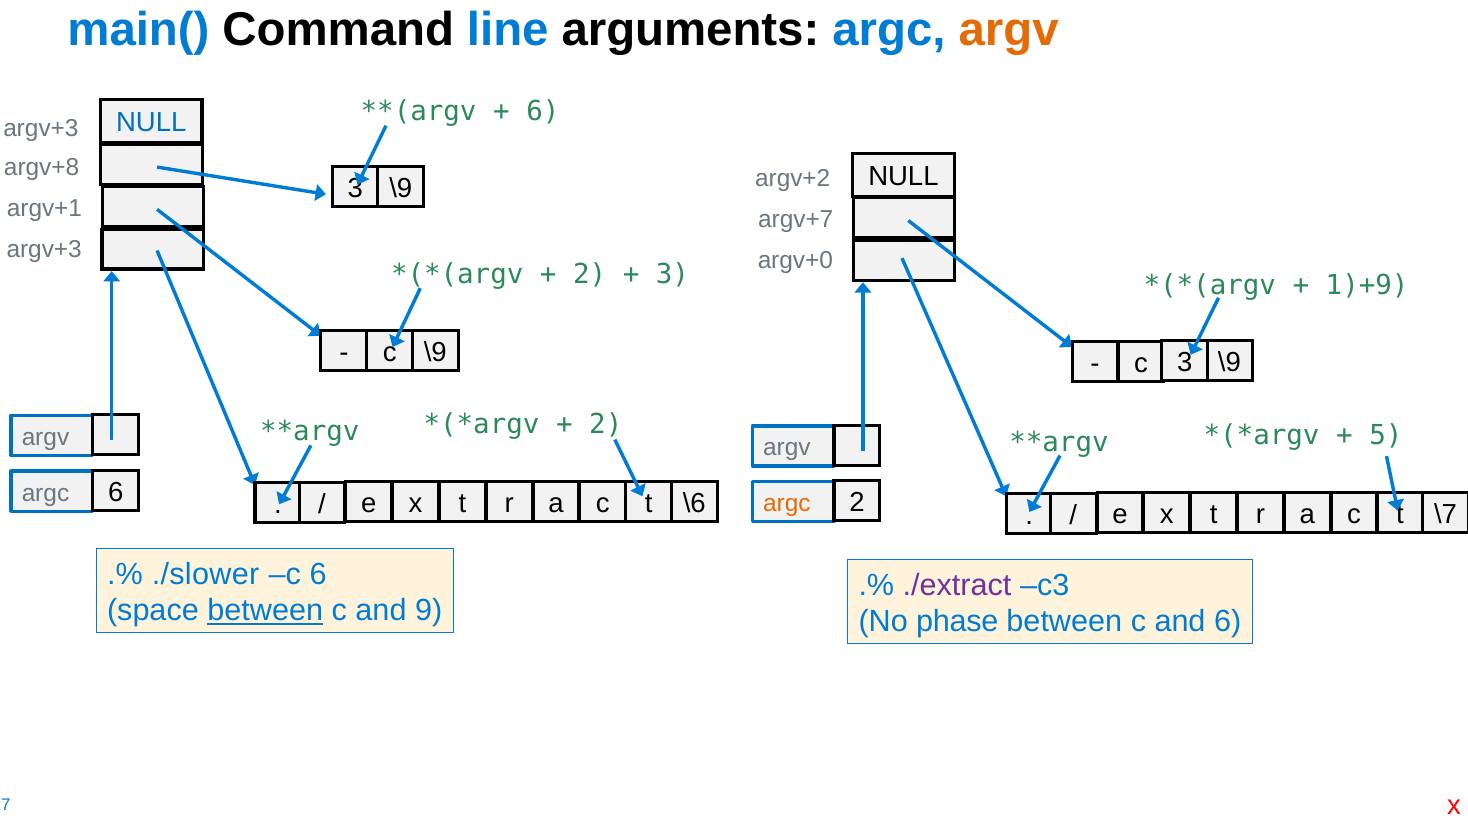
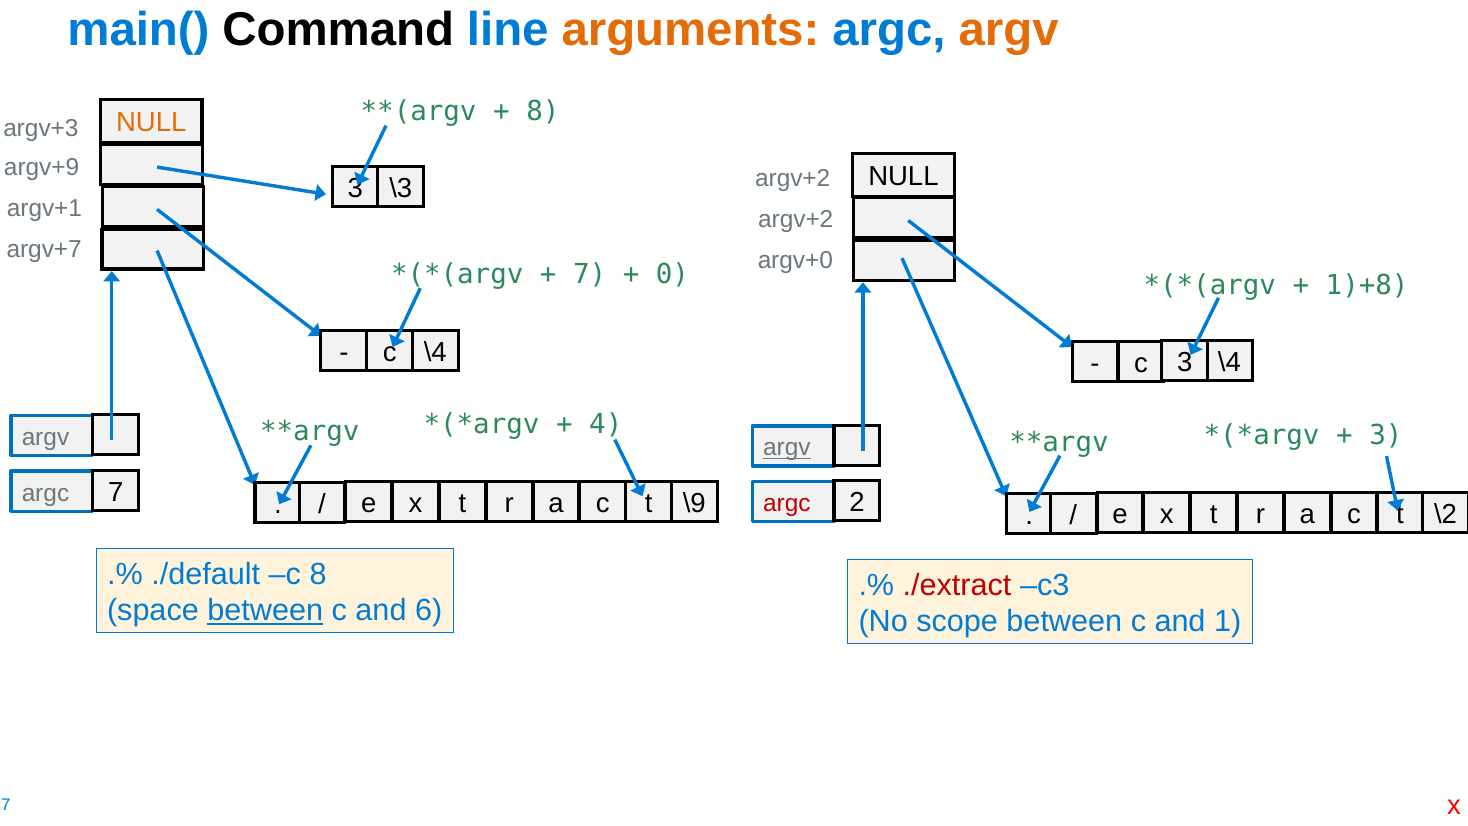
arguments colour: black -> orange
6 at (543, 112): 6 -> 8
NULL at (151, 123) colour: blue -> orange
argv+8: argv+8 -> argv+9
\9 at (401, 188): \9 -> \3
argv+7 at (796, 219): argv+7 -> argv+2
argv+3 at (44, 249): argv+3 -> argv+7
2 at (590, 274): 2 -> 7
3 at (672, 274): 3 -> 0
1)+9: 1)+9 -> 1)+8
\9 at (435, 352): \9 -> \4
\9 at (1229, 362): \9 -> \4
2 at (606, 424): 2 -> 4
5 at (1386, 436): 5 -> 3
argv at (787, 448) underline: none -> present
argc 6: 6 -> 7
\6: \6 -> \9
argc at (787, 503) colour: orange -> red
\7: \7 -> \2
./slower: ./slower -> ./default
c 6: 6 -> 8
./extract colour: purple -> red
9: 9 -> 6
phase: phase -> scope
and 6: 6 -> 1
